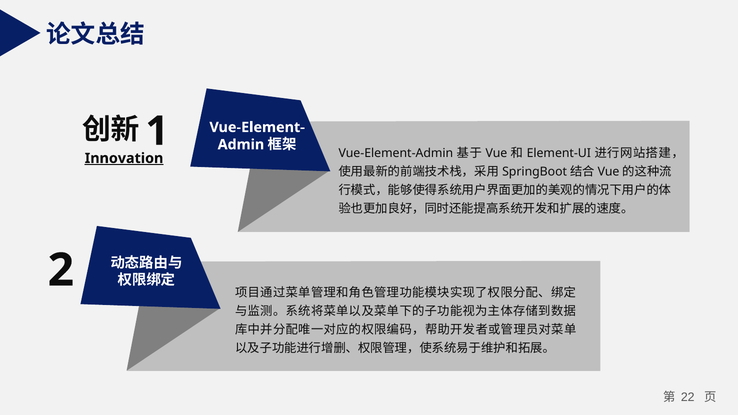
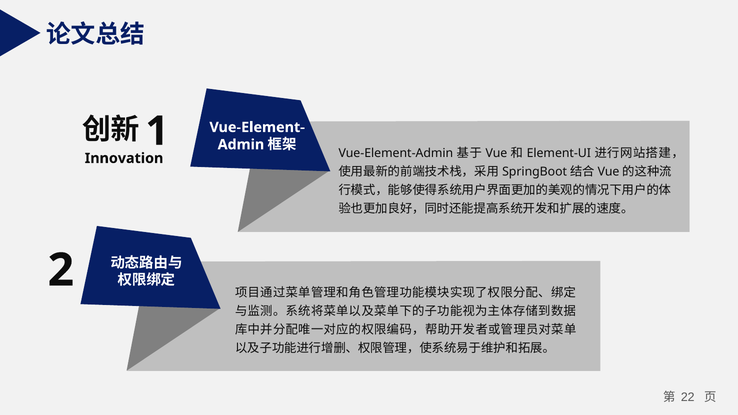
Innovation underline: present -> none
